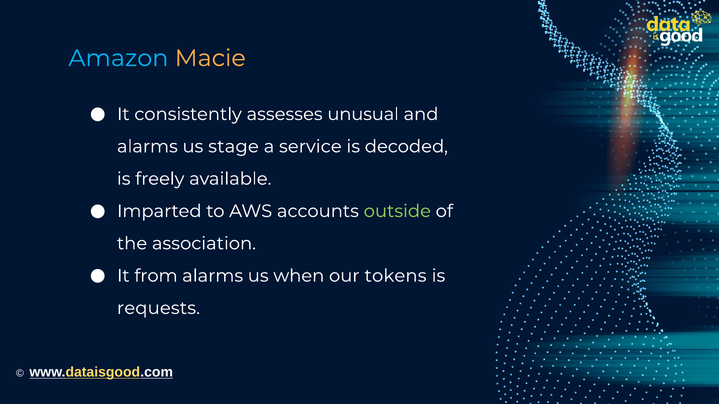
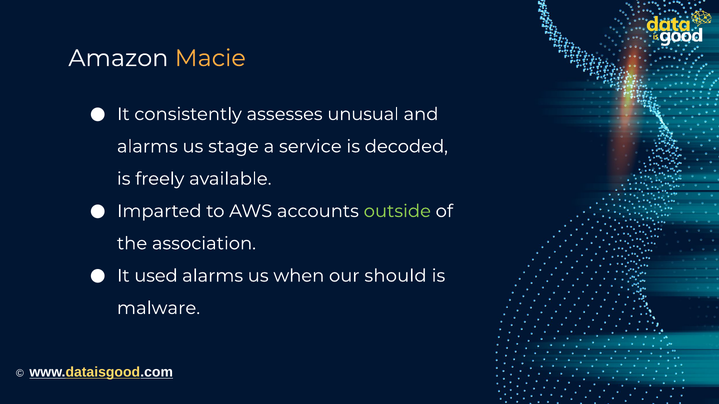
Amazon colour: light blue -> white
from: from -> used
tokens: tokens -> should
requests: requests -> malware
